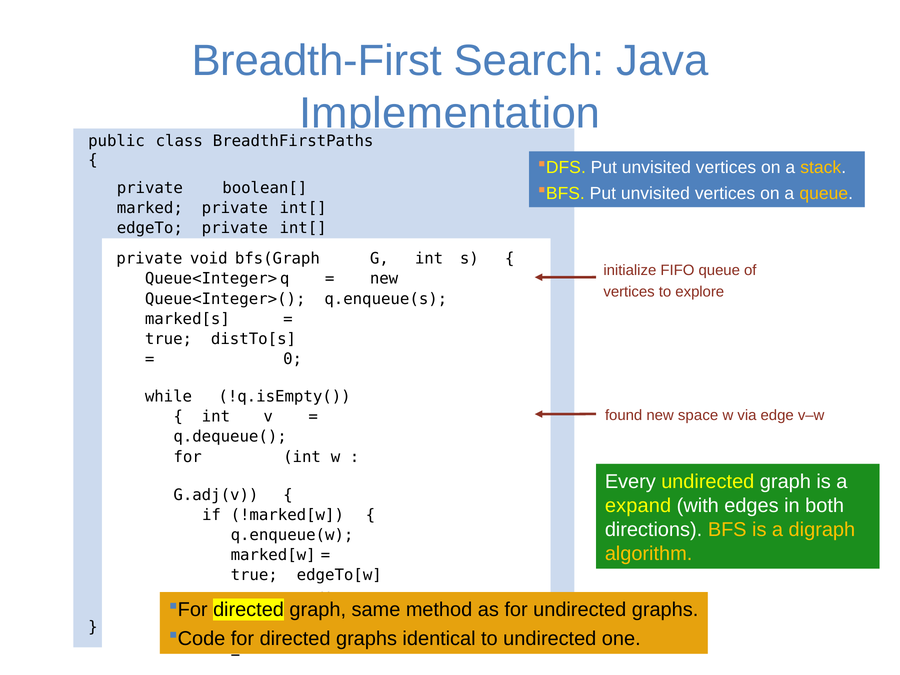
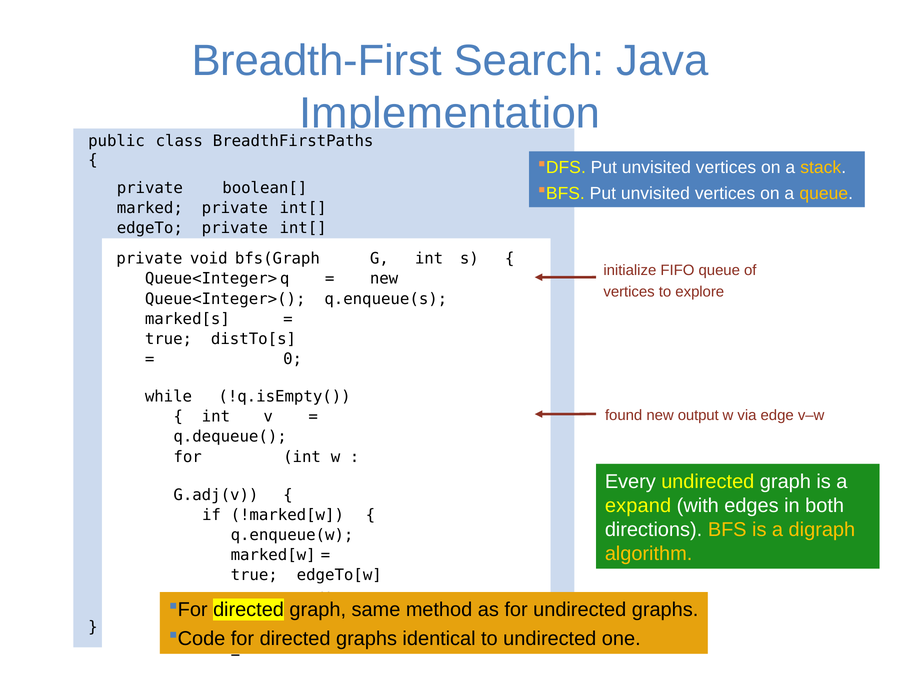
space: space -> output
